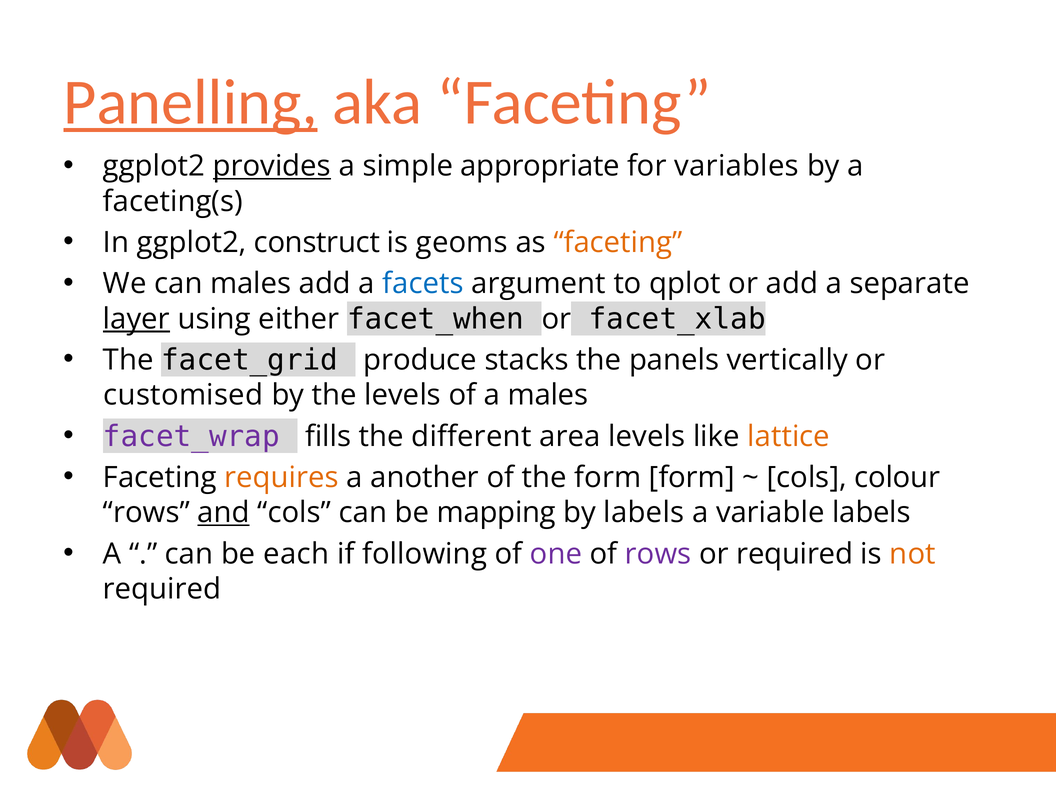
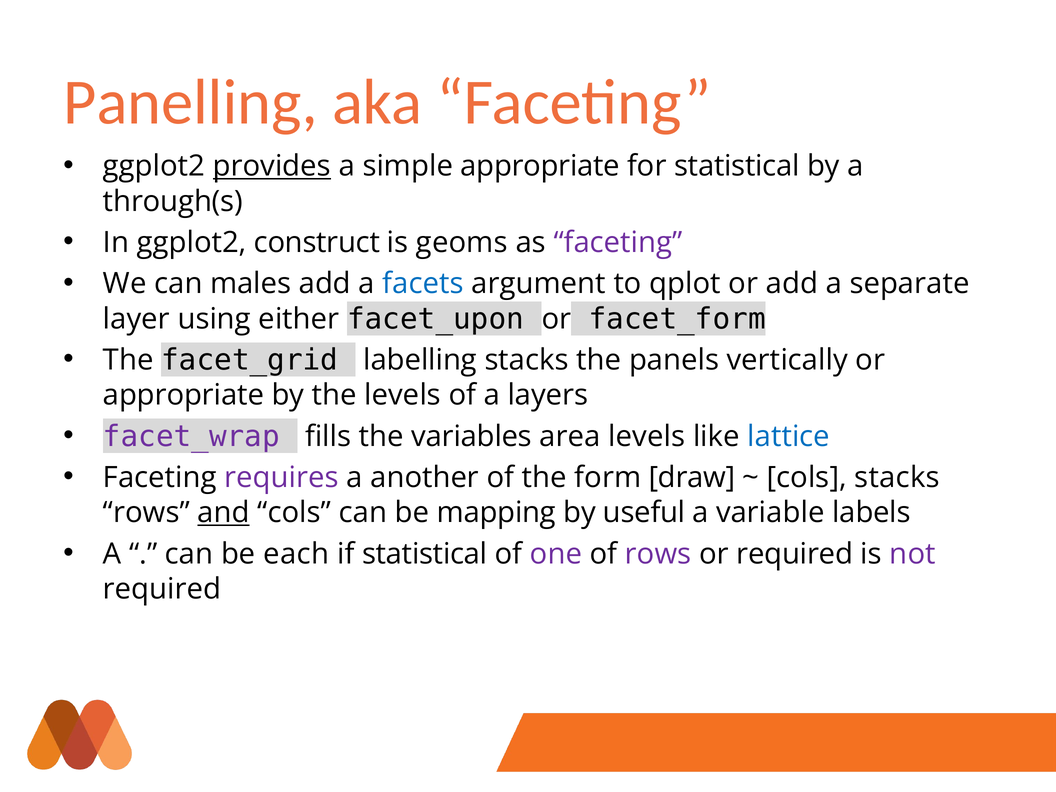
Panelling underline: present -> none
for variables: variables -> statistical
faceting(s: faceting(s -> through(s
faceting at (618, 242) colour: orange -> purple
layer underline: present -> none
facet_when: facet_when -> facet_upon
facet_xlab: facet_xlab -> facet_form
produce: produce -> labelling
customised at (183, 395): customised -> appropriate
a males: males -> layers
different: different -> variables
lattice colour: orange -> blue
requires colour: orange -> purple
form form: form -> draw
cols colour: colour -> stacks
by labels: labels -> useful
if following: following -> statistical
not colour: orange -> purple
